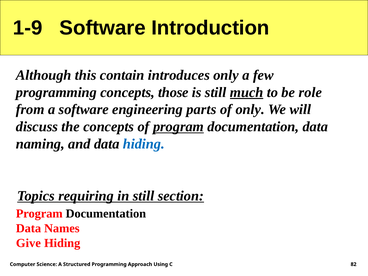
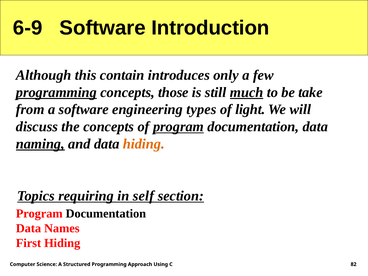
1-9: 1-9 -> 6-9
programming at (56, 92) underline: none -> present
role: role -> take
parts: parts -> types
of only: only -> light
naming underline: none -> present
hiding at (144, 144) colour: blue -> orange
in still: still -> self
Give: Give -> First
